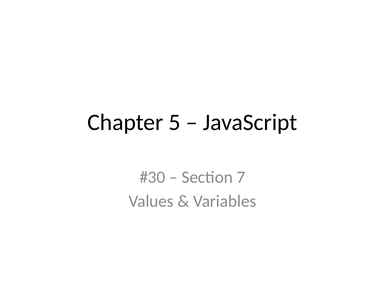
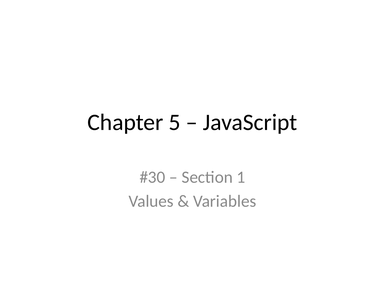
7: 7 -> 1
